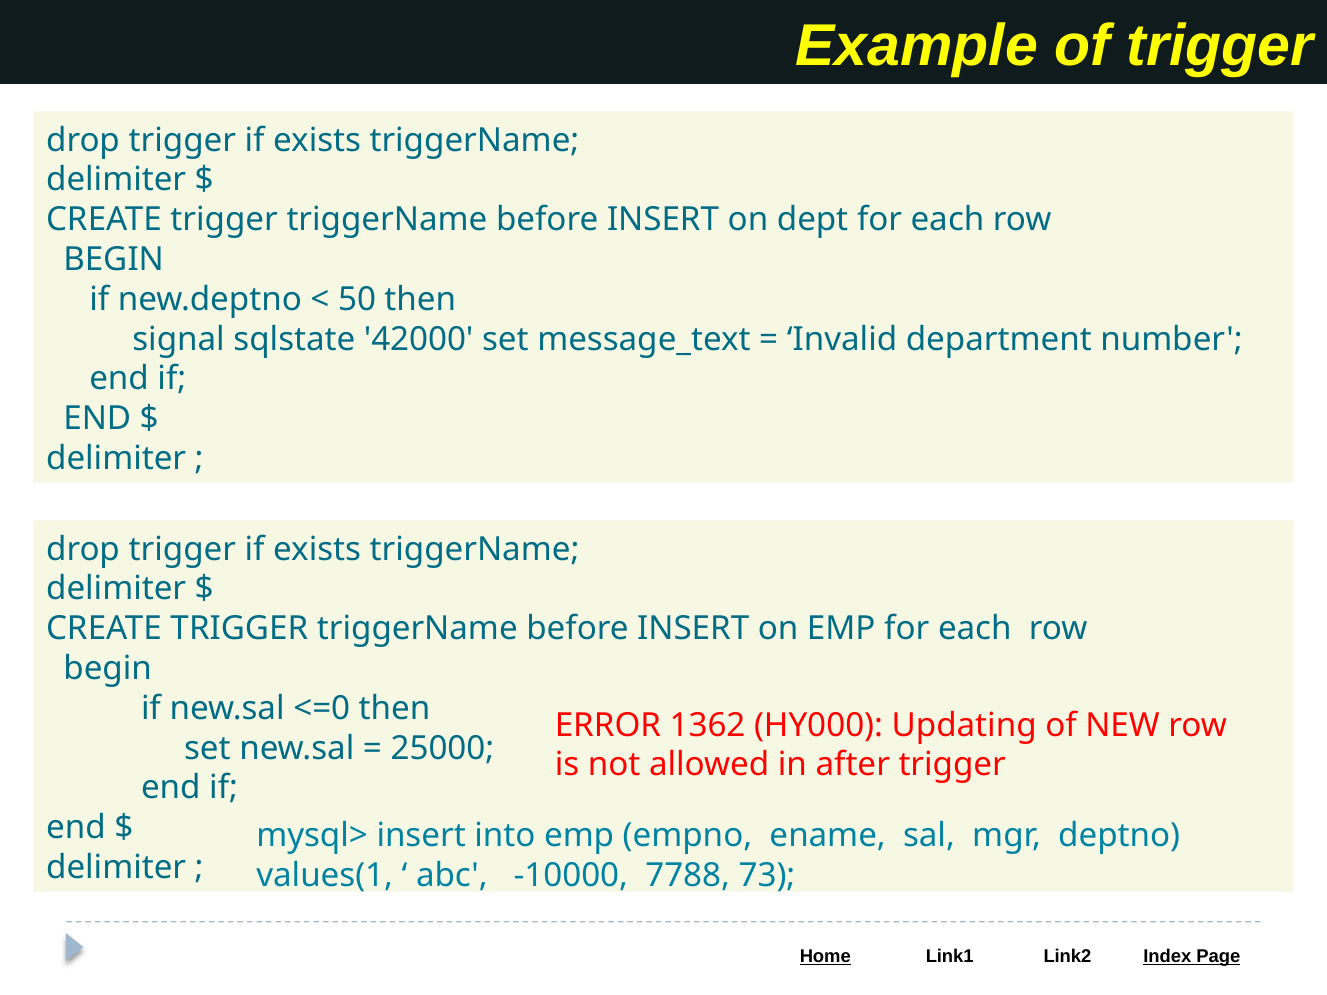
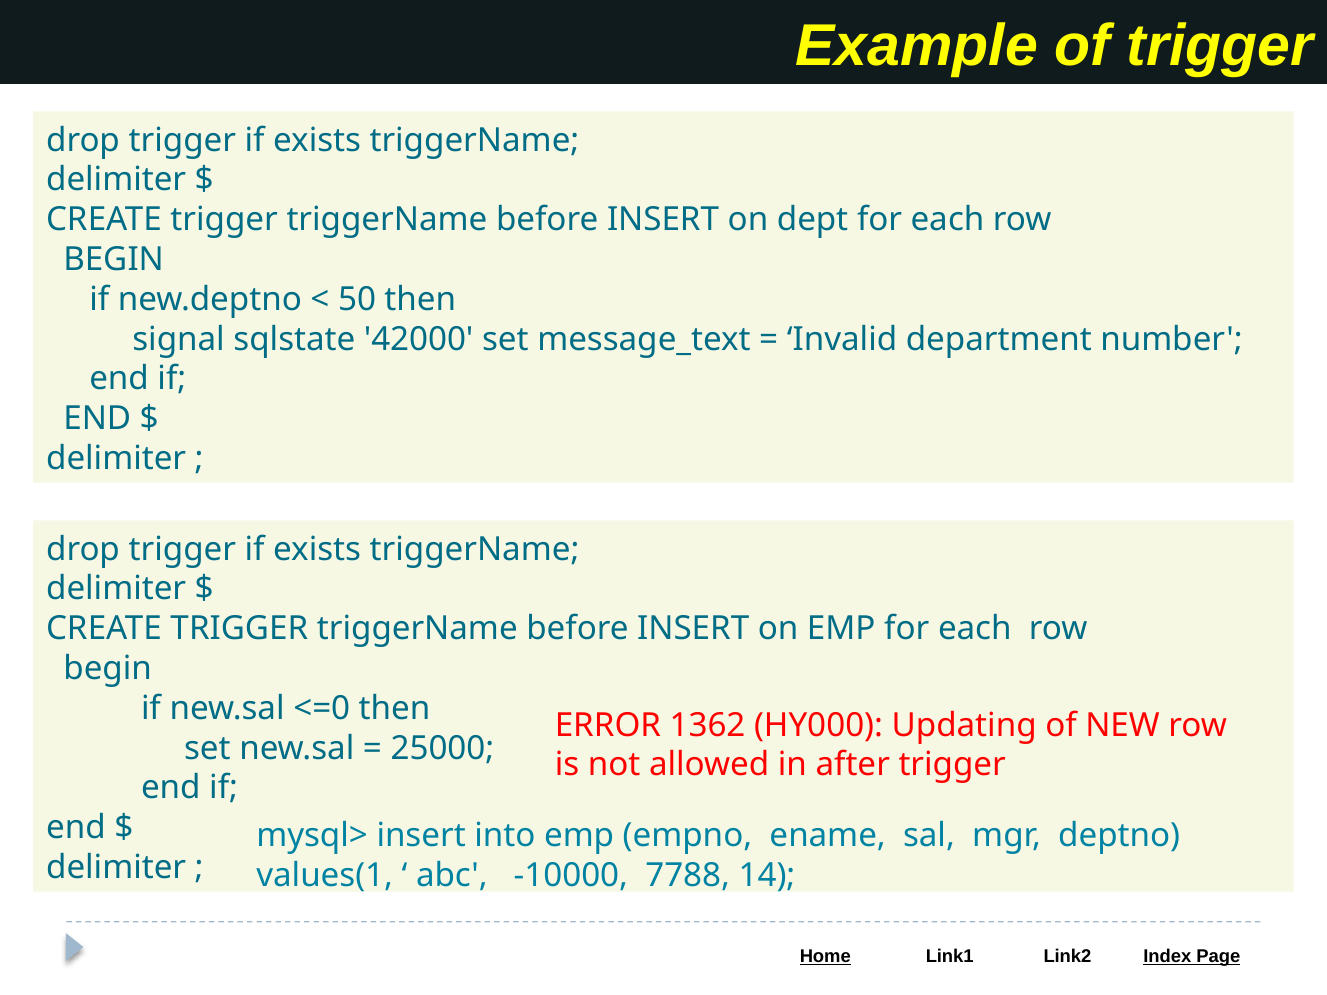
73: 73 -> 14
